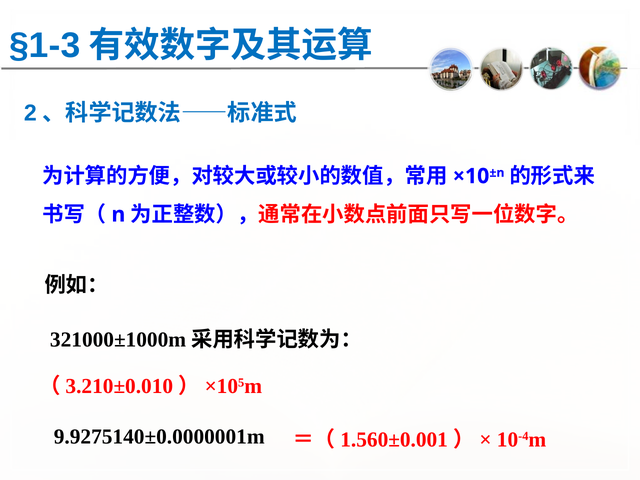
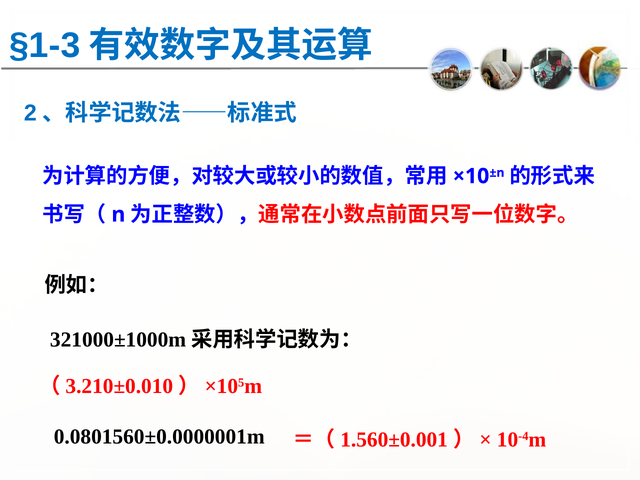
9.9275140±0.0000001m: 9.9275140±0.0000001m -> 0.0801560±0.0000001m
